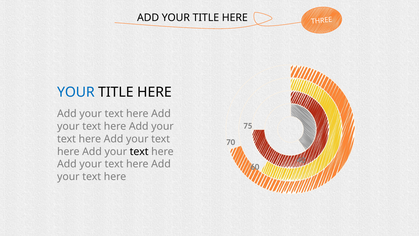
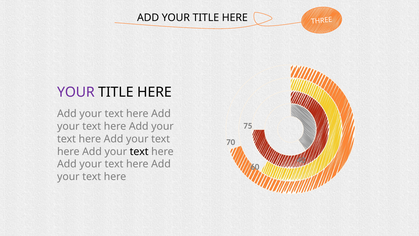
YOUR at (76, 92) colour: blue -> purple
